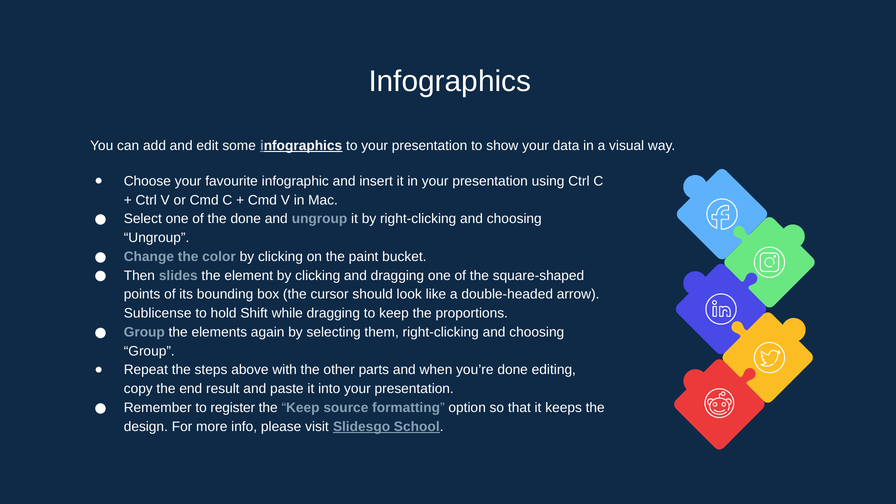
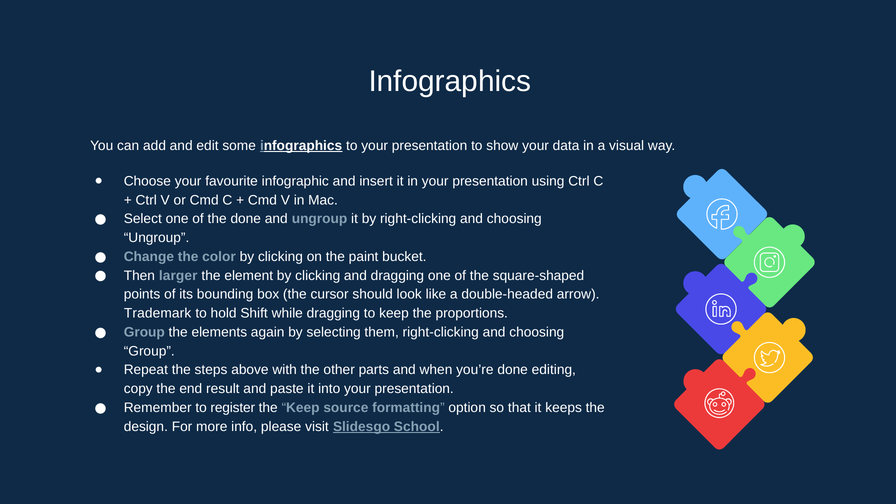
slides: slides -> larger
Sublicense: Sublicense -> Trademark
